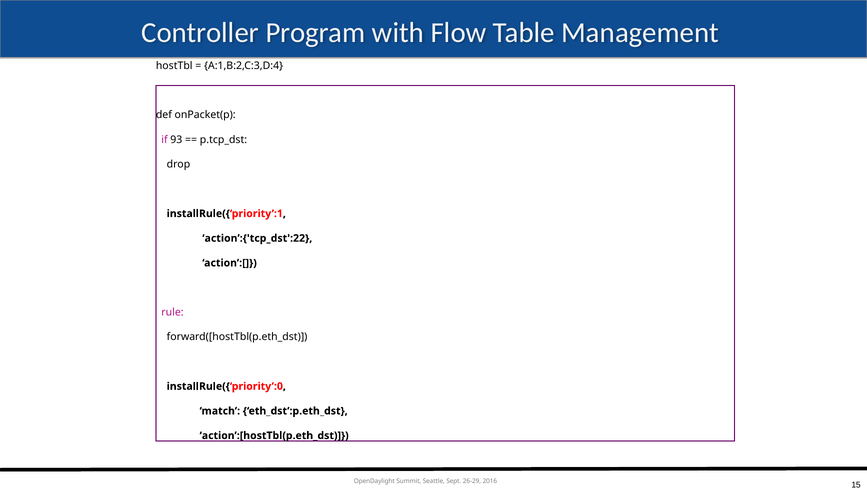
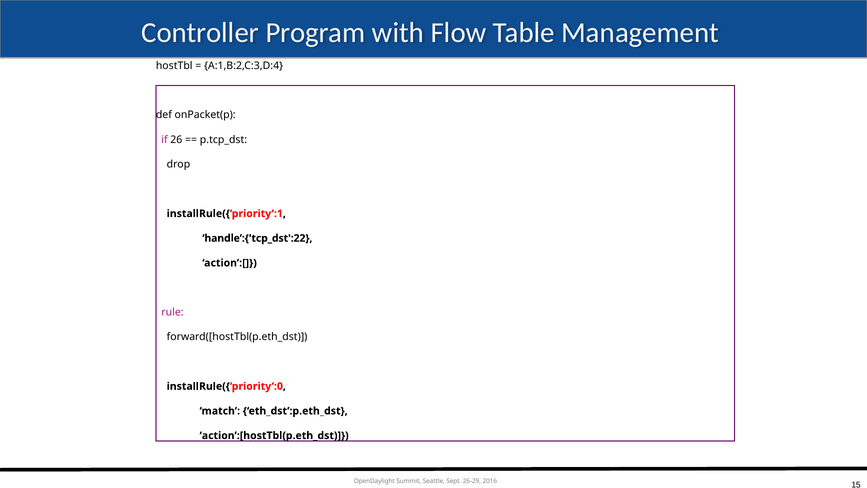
93: 93 -> 26
action’:{'tcp_dst':22: action’:{'tcp_dst':22 -> handle’:{'tcp_dst':22
